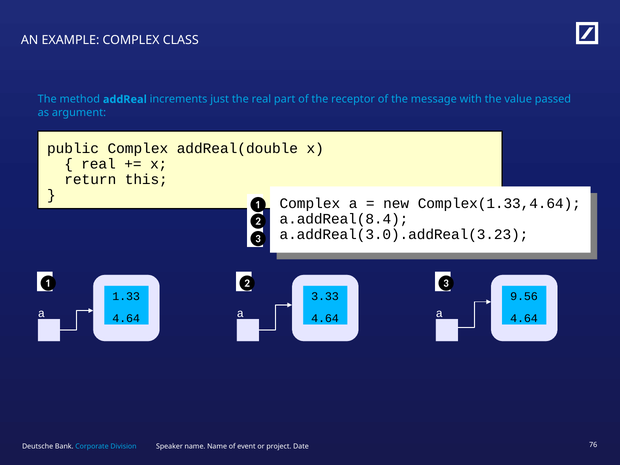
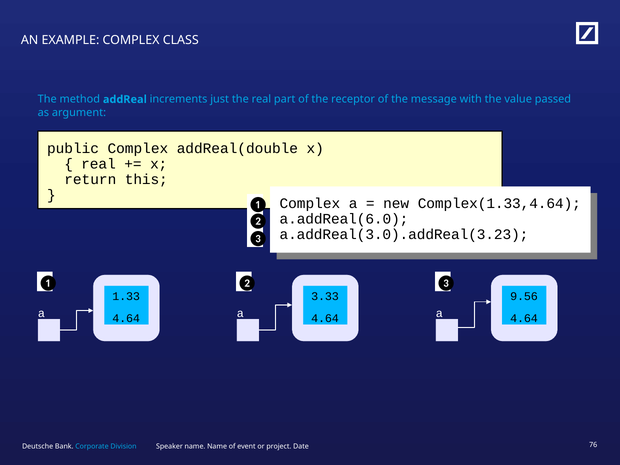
a.addReal(8.4: a.addReal(8.4 -> a.addReal(6.0
